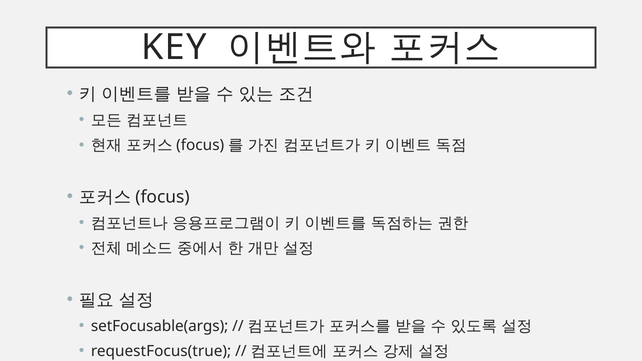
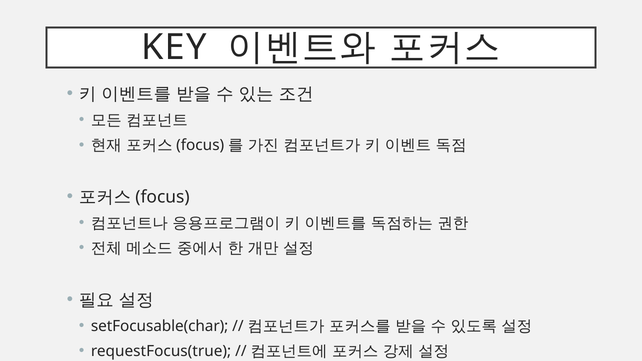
setFocusable(args: setFocusable(args -> setFocusable(char
